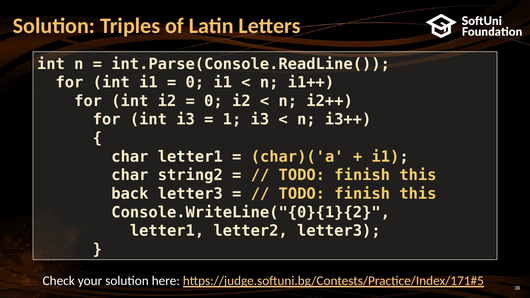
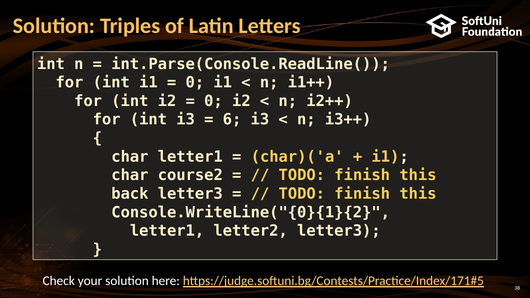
1: 1 -> 6
string2: string2 -> course2
